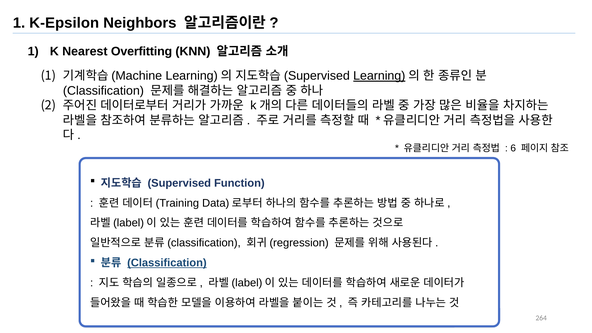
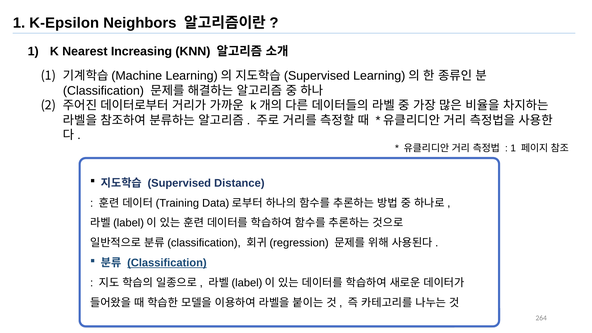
Overfitting: Overfitting -> Increasing
Learning underline: present -> none
6 at (513, 148): 6 -> 1
Function: Function -> Distance
